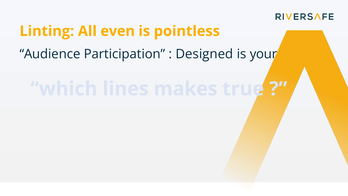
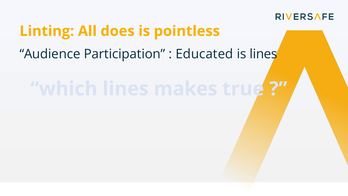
even: even -> does
Designed: Designed -> Educated
is your: your -> lines
